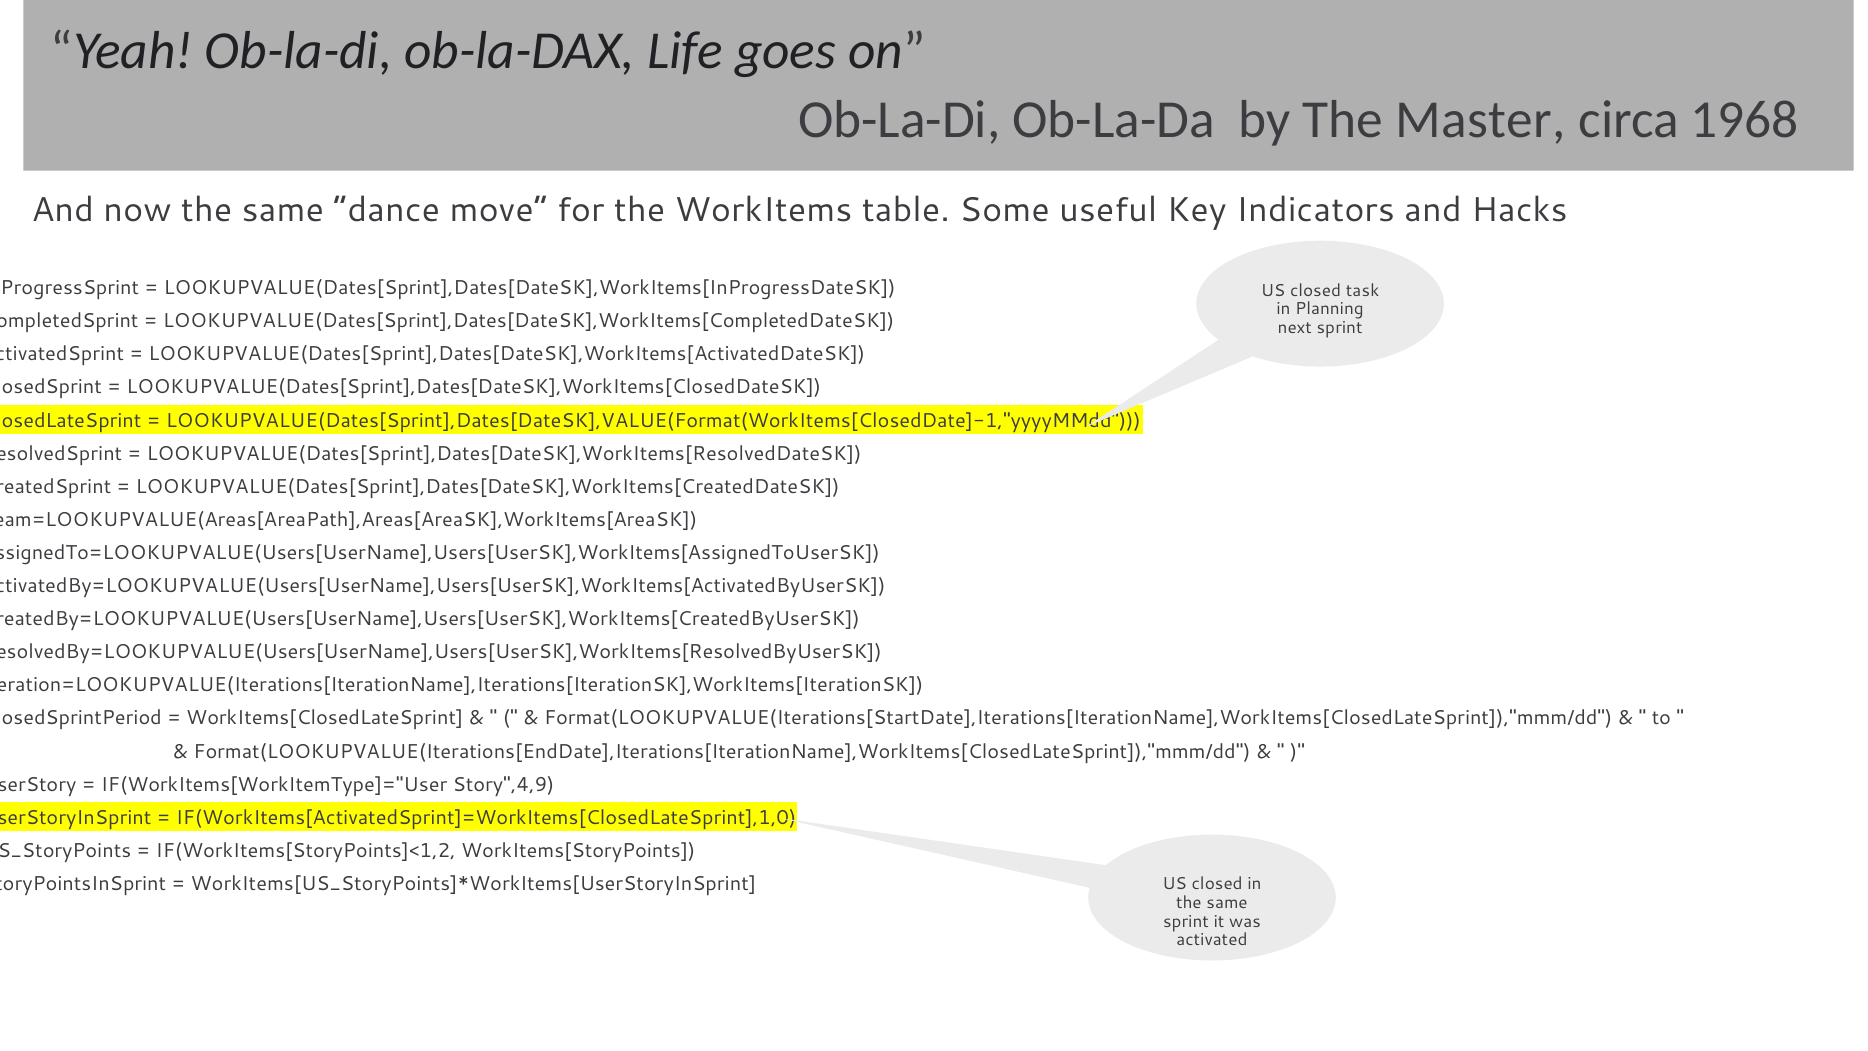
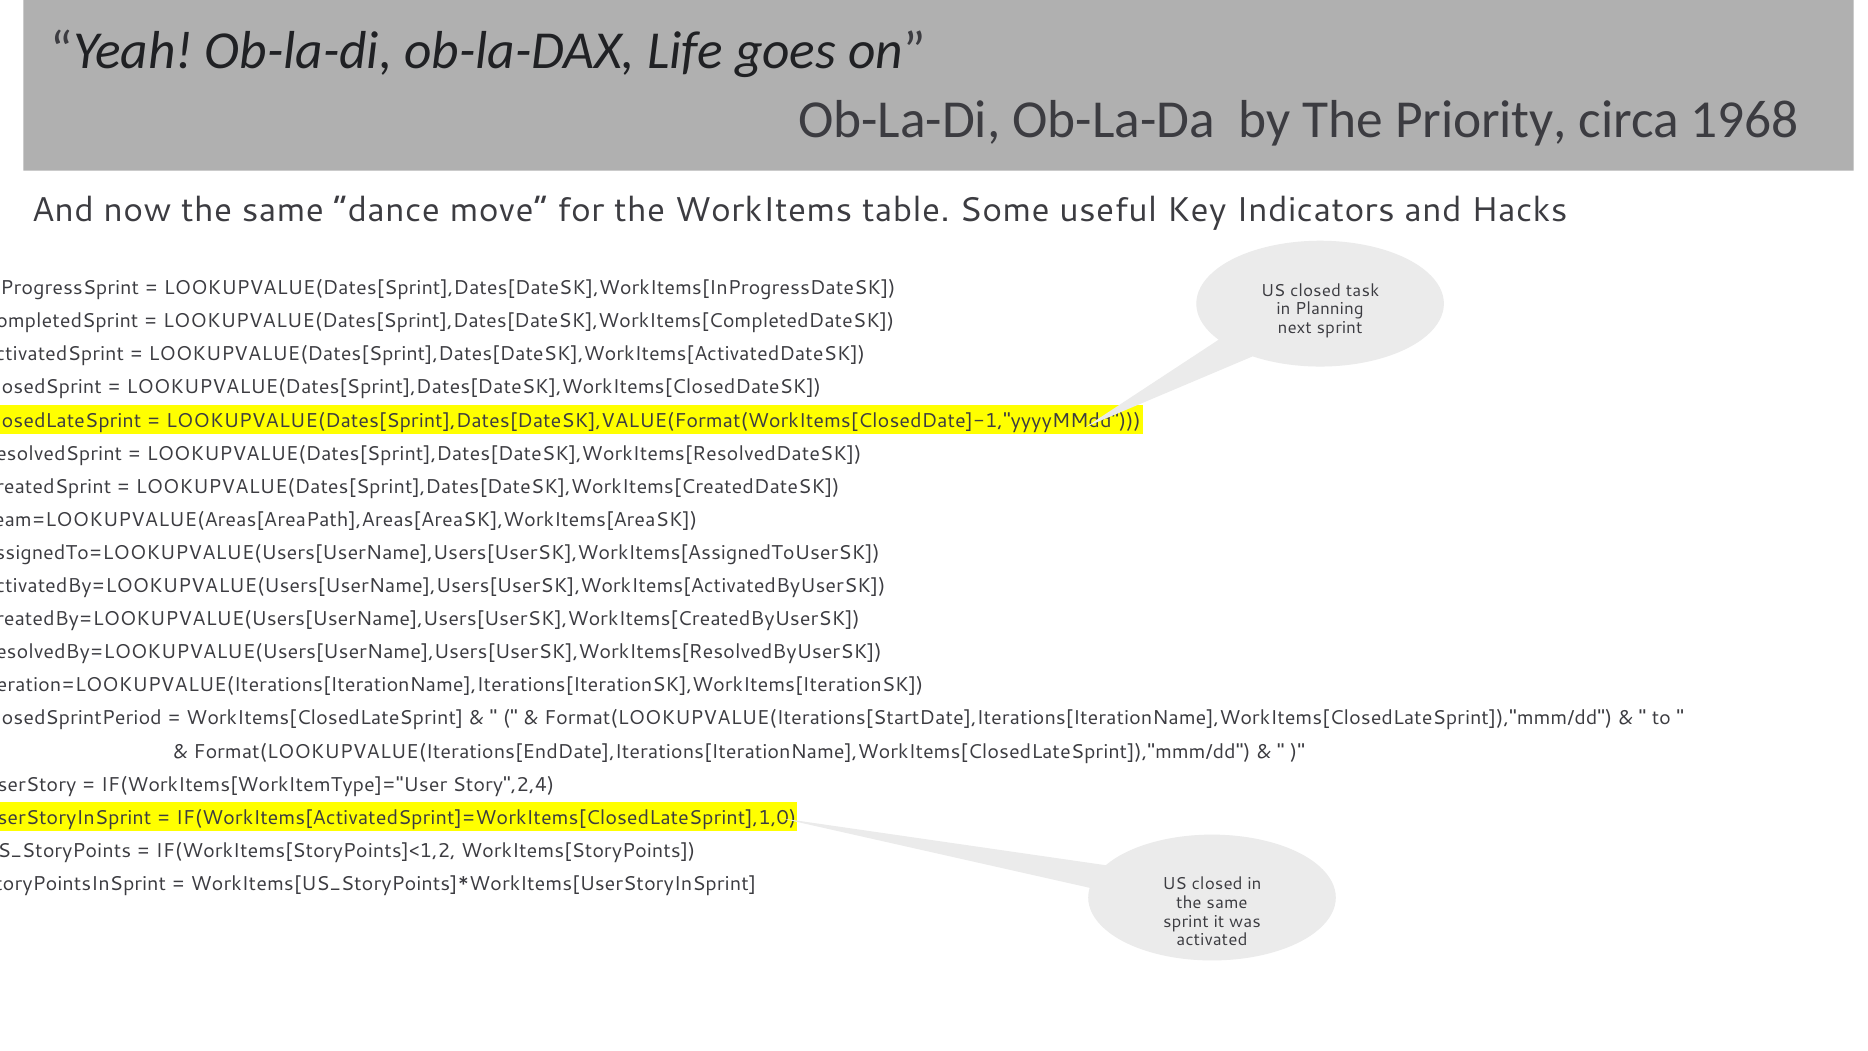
Master: Master -> Priority
Story",4,9: Story",4,9 -> Story",2,4
